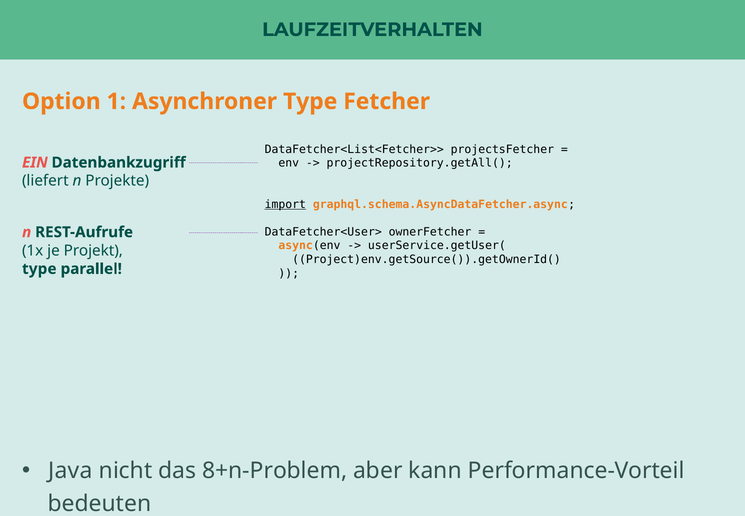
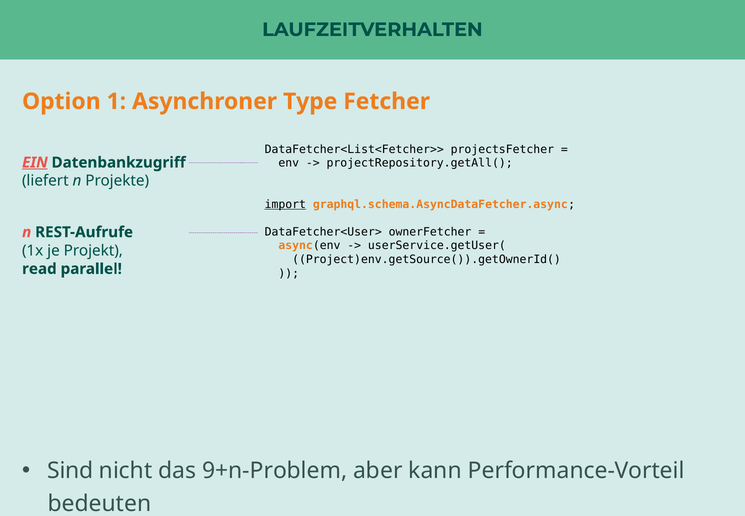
EIN underline: none -> present
type at (39, 269): type -> read
Java: Java -> Sind
8+n-Problem: 8+n-Problem -> 9+n-Problem
